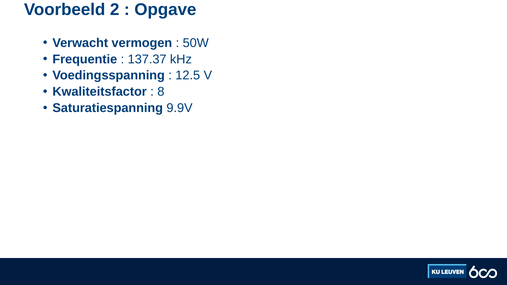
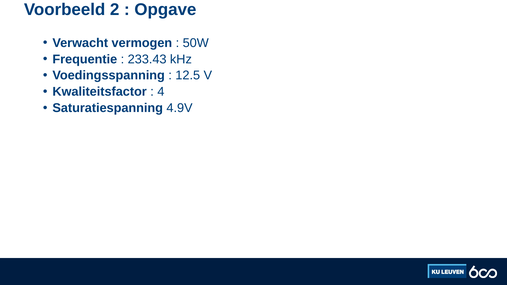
137.37: 137.37 -> 233.43
8: 8 -> 4
9.9V: 9.9V -> 4.9V
